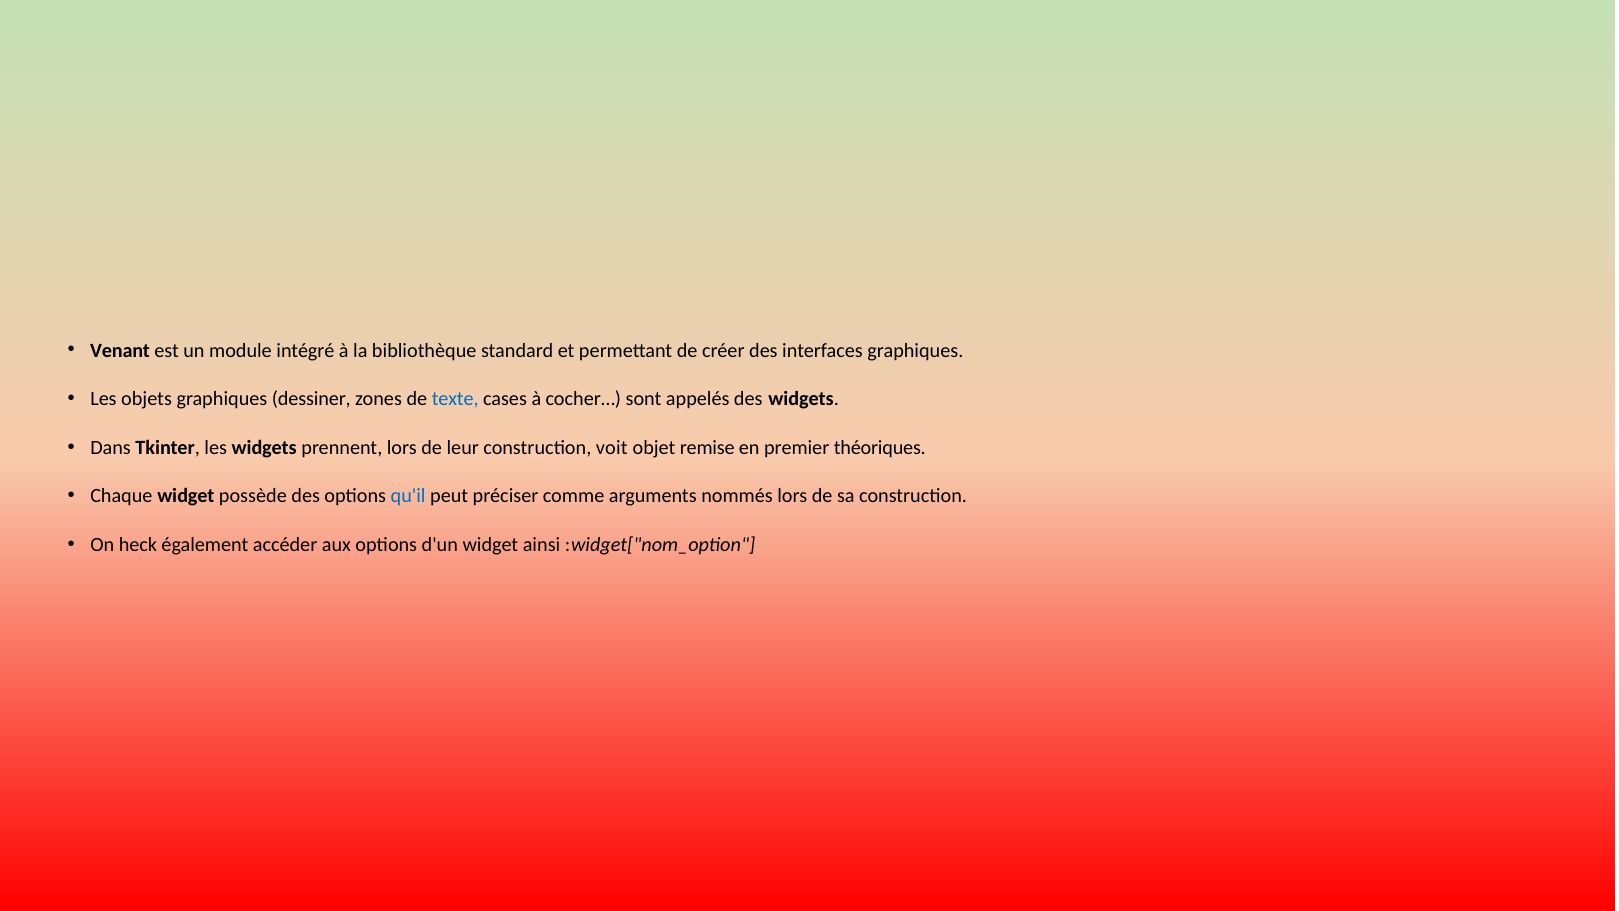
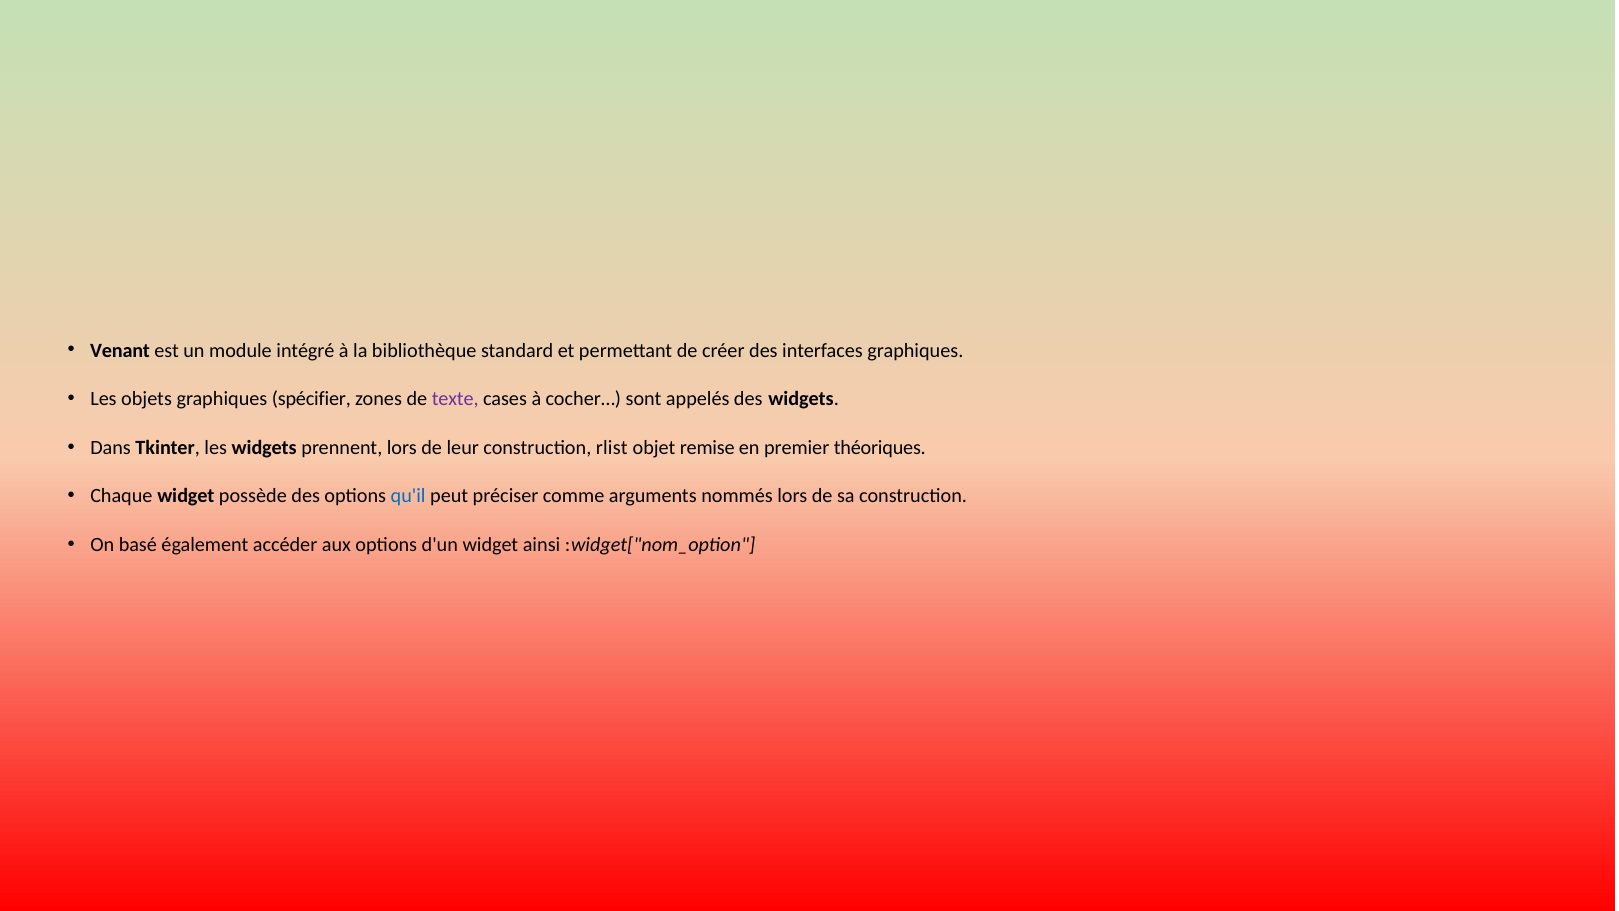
dessiner: dessiner -> spécifier
texte colour: blue -> purple
voit: voit -> rlist
heck: heck -> basé
